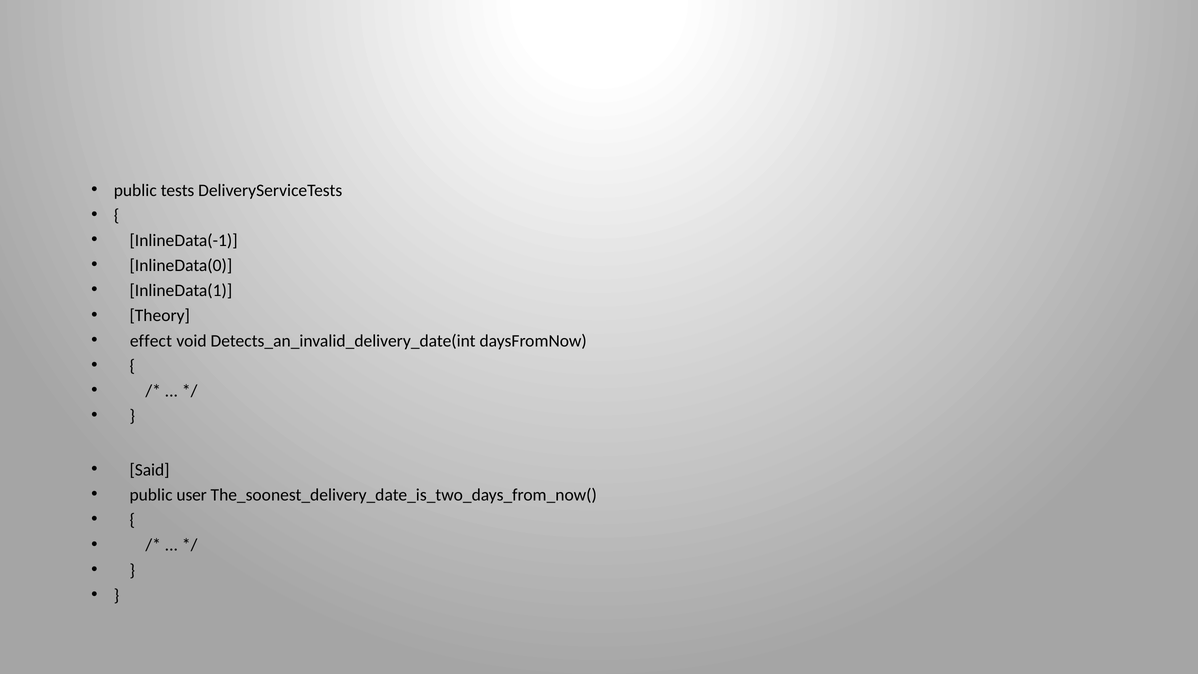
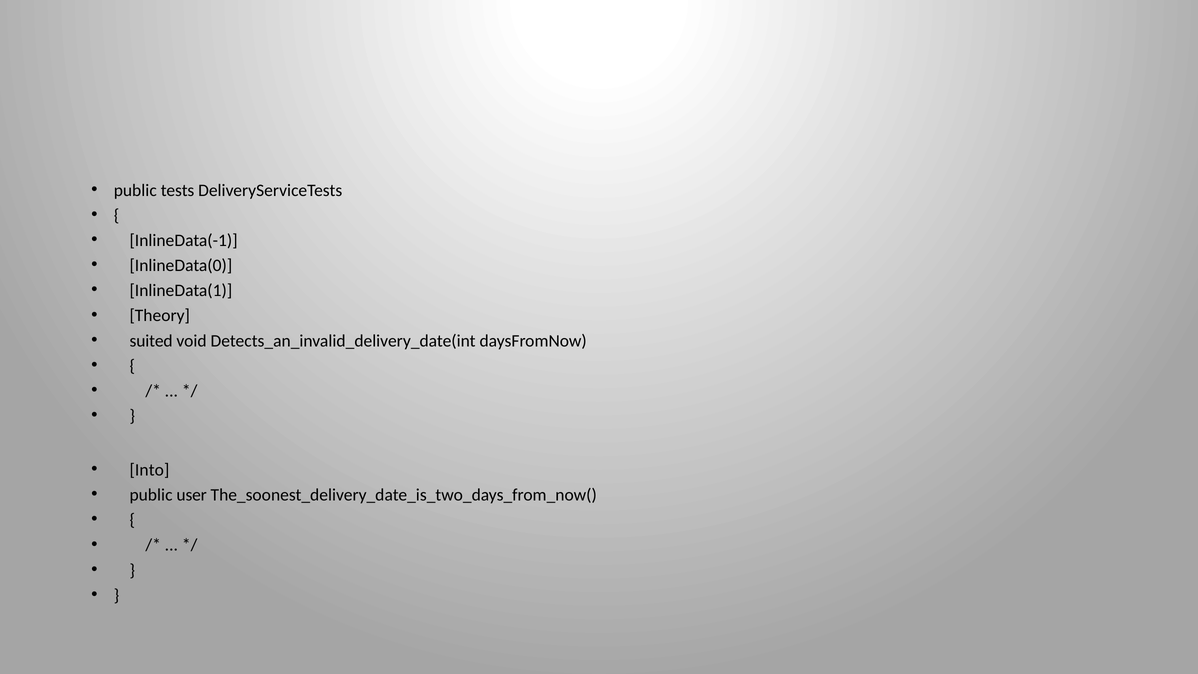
effect: effect -> suited
Said: Said -> Into
